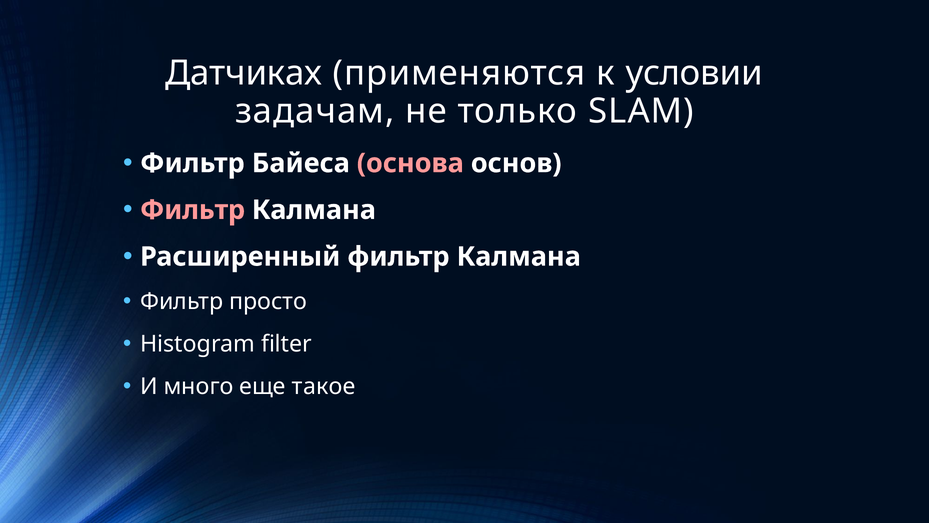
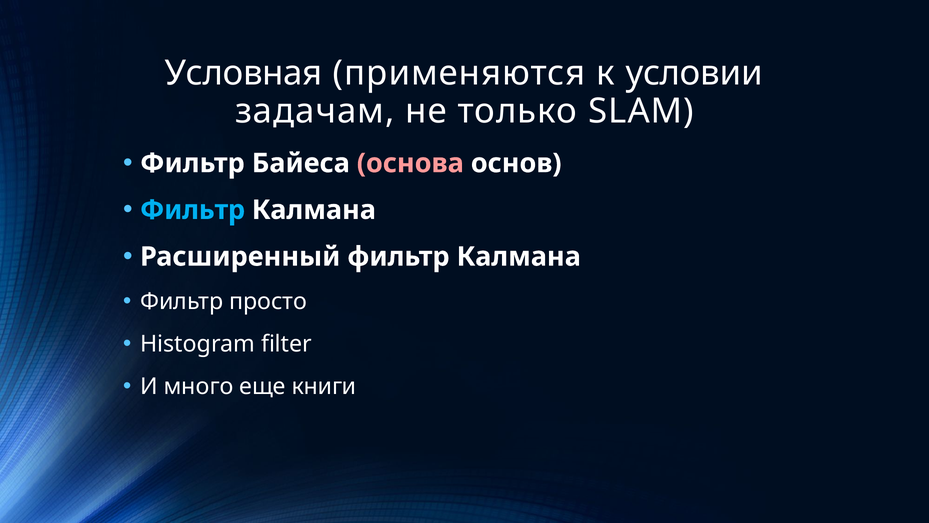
Датчиках: Датчиках -> Условная
Фильтр at (193, 210) colour: pink -> light blue
такое: такое -> книги
